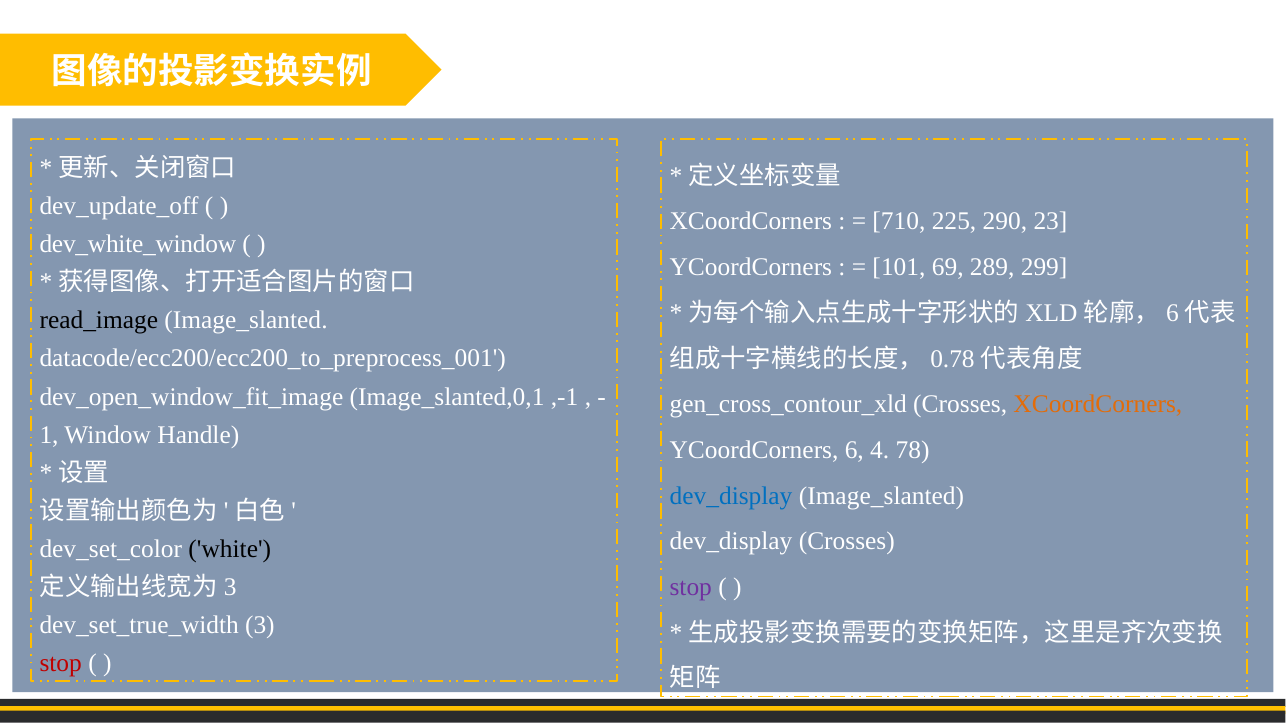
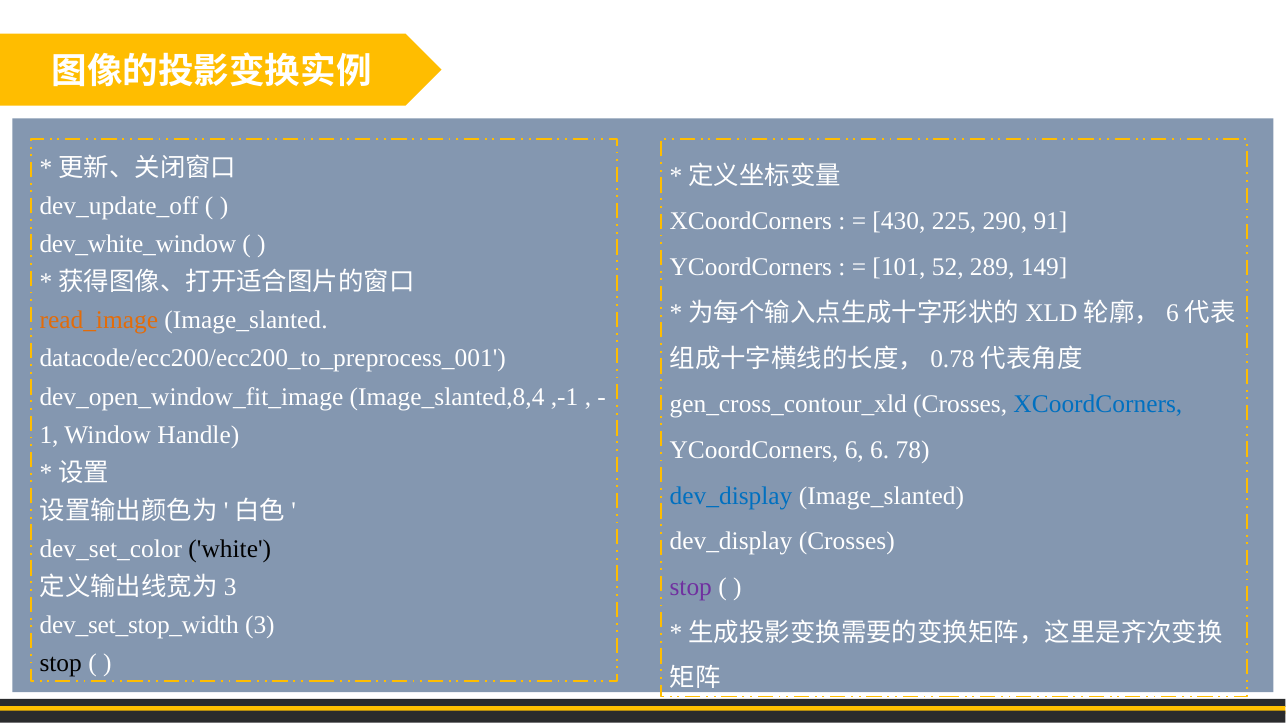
710: 710 -> 430
23: 23 -> 91
69: 69 -> 52
299: 299 -> 149
read_image colour: black -> orange
Image_slanted,0,1: Image_slanted,0,1 -> Image_slanted,8,4
XCoordCorners at (1098, 405) colour: orange -> blue
6 4: 4 -> 6
dev_set_true_width: dev_set_true_width -> dev_set_stop_width
stop at (61, 663) colour: red -> black
